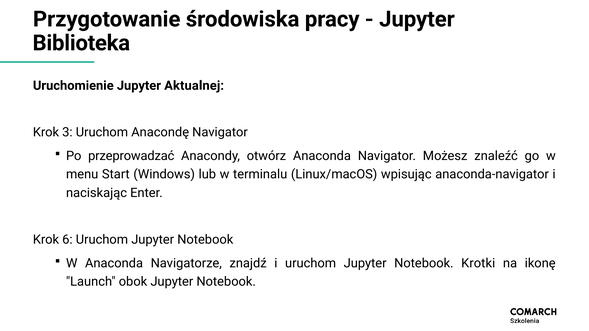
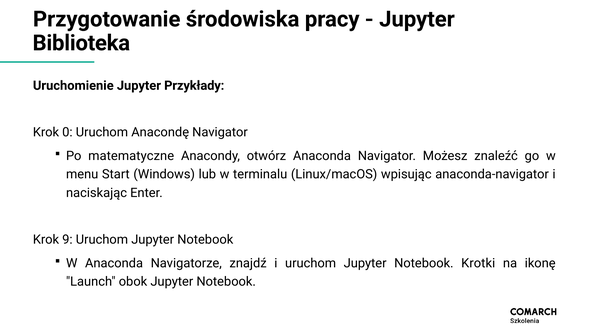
Aktualnej: Aktualnej -> Przykłady
3: 3 -> 0
przeprowadzać: przeprowadzać -> matematyczne
6: 6 -> 9
